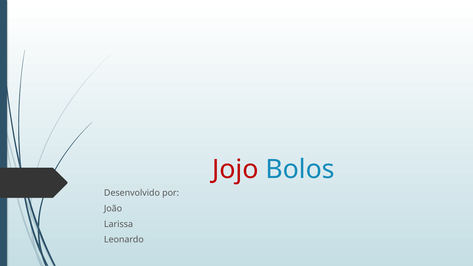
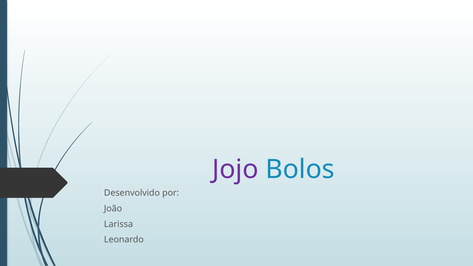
Jojo colour: red -> purple
